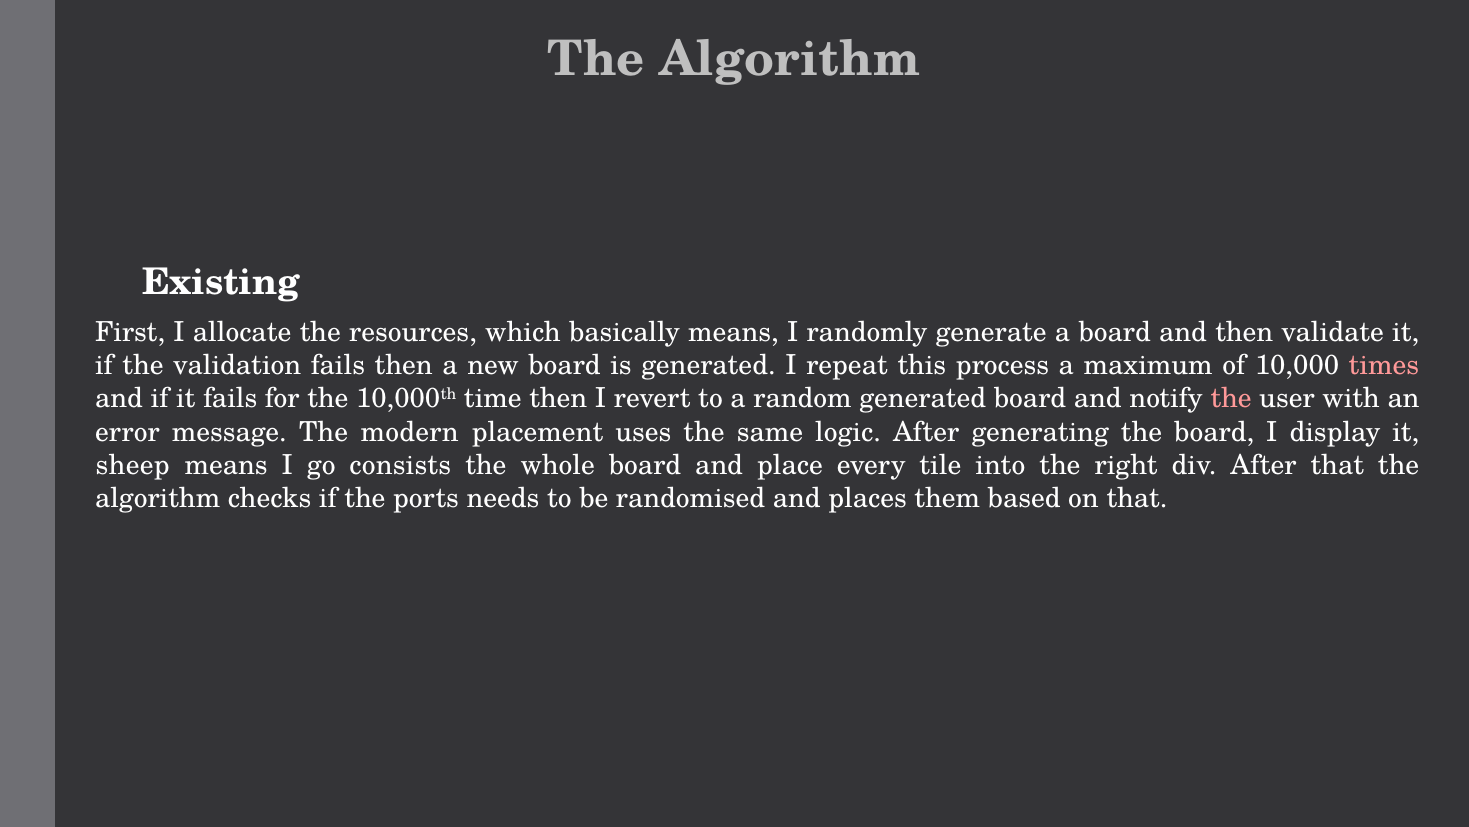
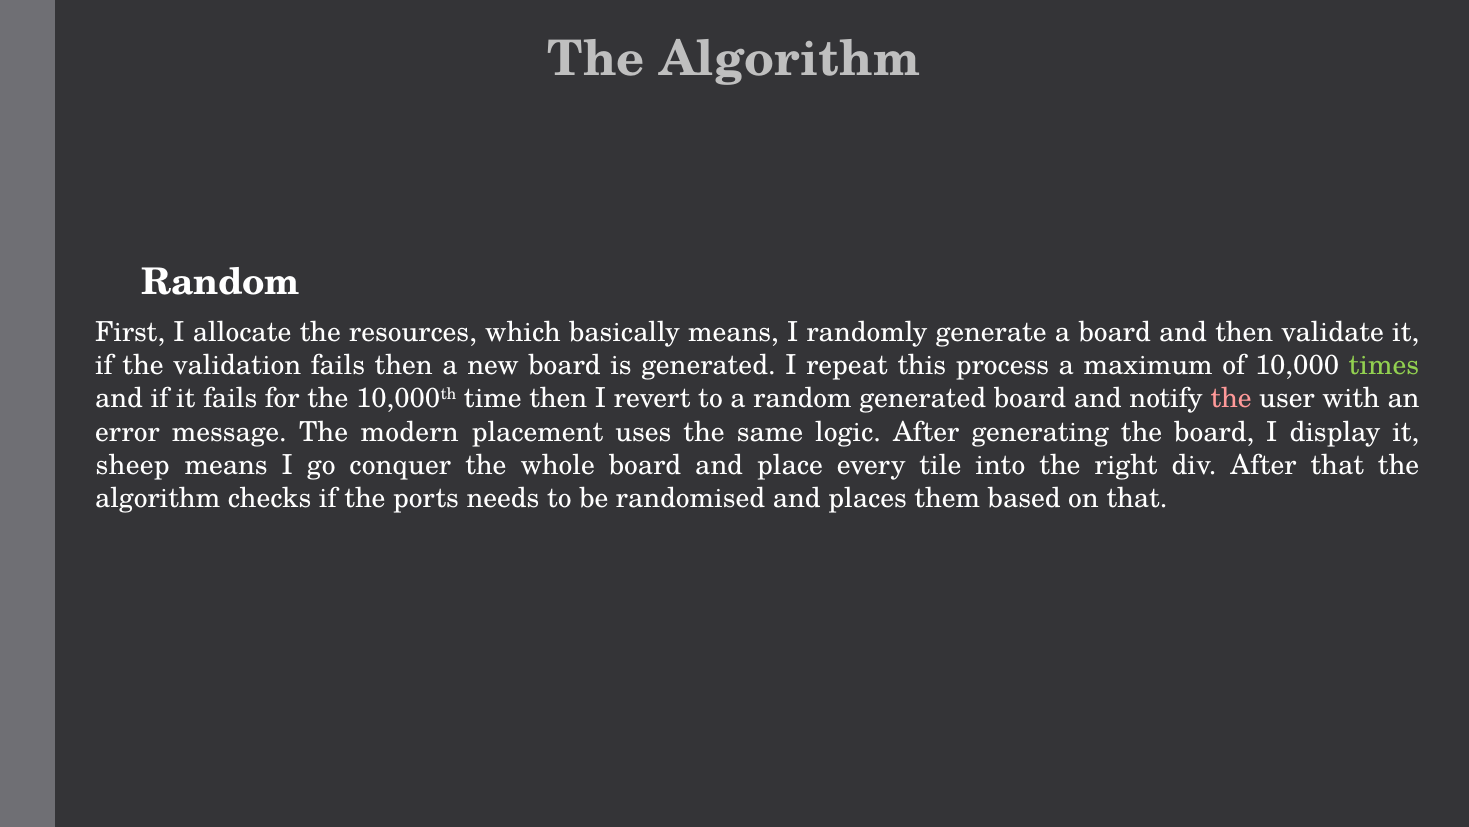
Existing at (221, 282): Existing -> Random
times colour: pink -> light green
consists: consists -> conquer
